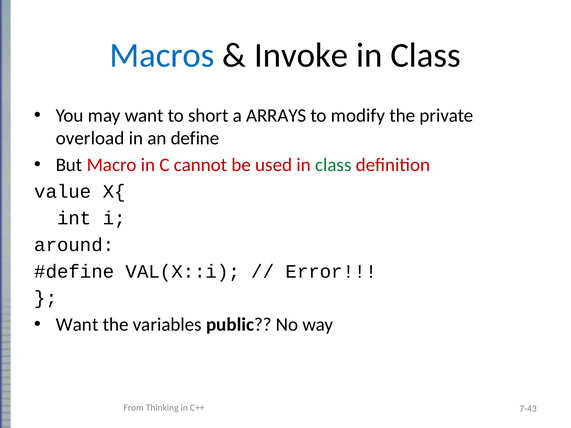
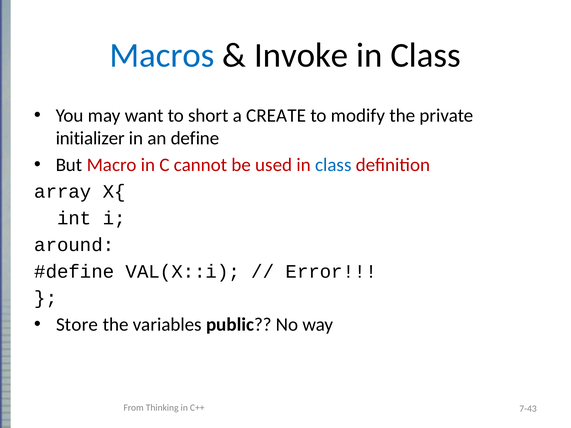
ARRAYS: ARRAYS -> CREATE
overload: overload -> initializer
class at (333, 165) colour: green -> blue
value: value -> array
Want at (77, 325): Want -> Store
